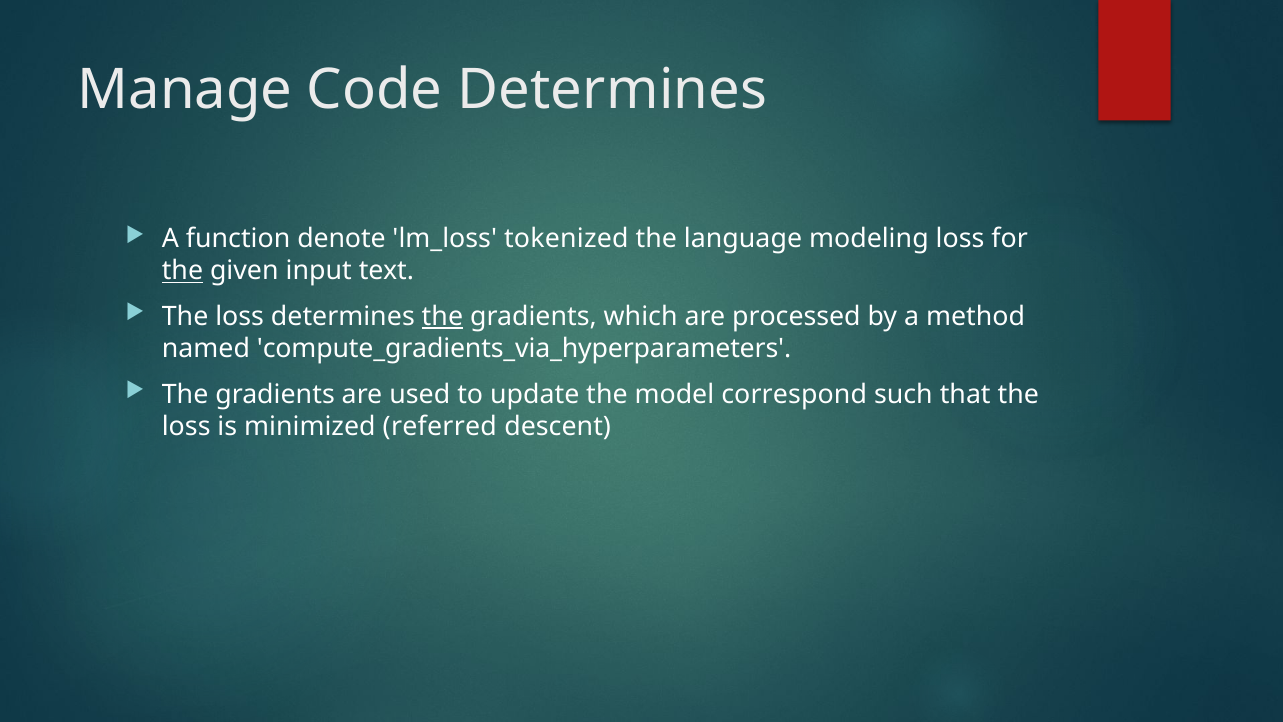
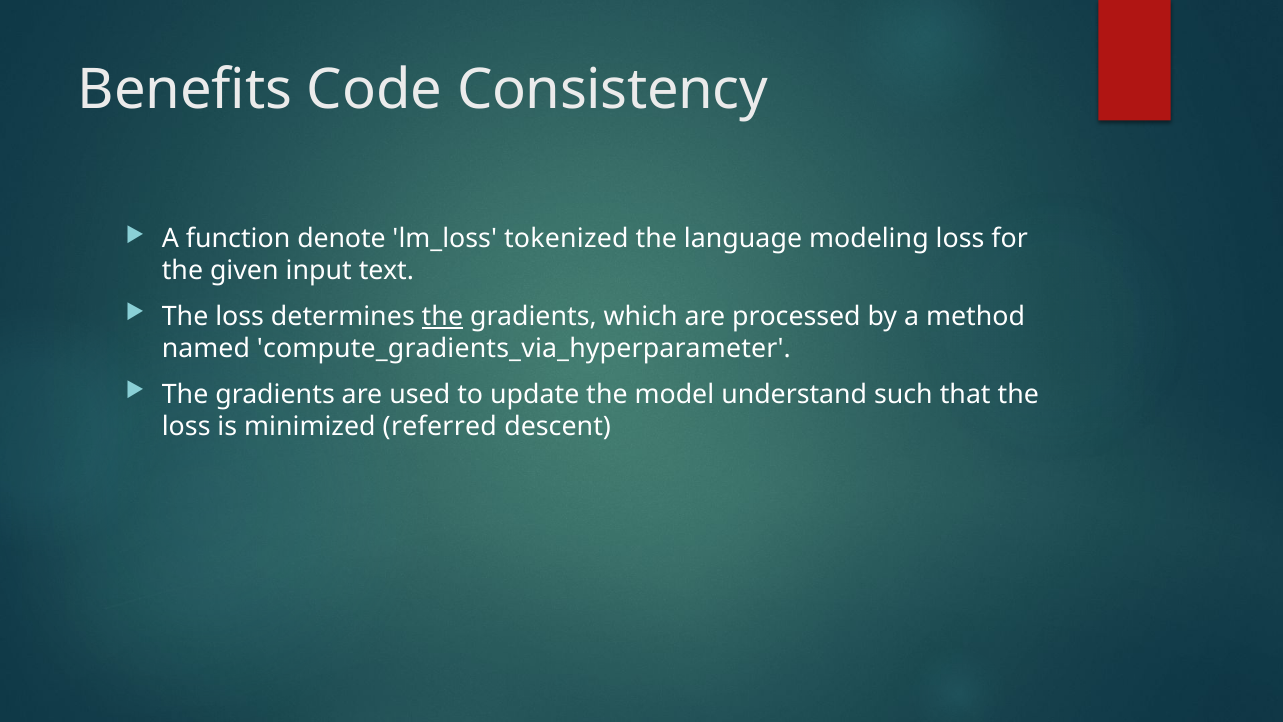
Manage: Manage -> Benefits
Code Determines: Determines -> Consistency
the at (182, 271) underline: present -> none
compute_gradients_via_hyperparameters: compute_gradients_via_hyperparameters -> compute_gradients_via_hyperparameter
correspond: correspond -> understand
